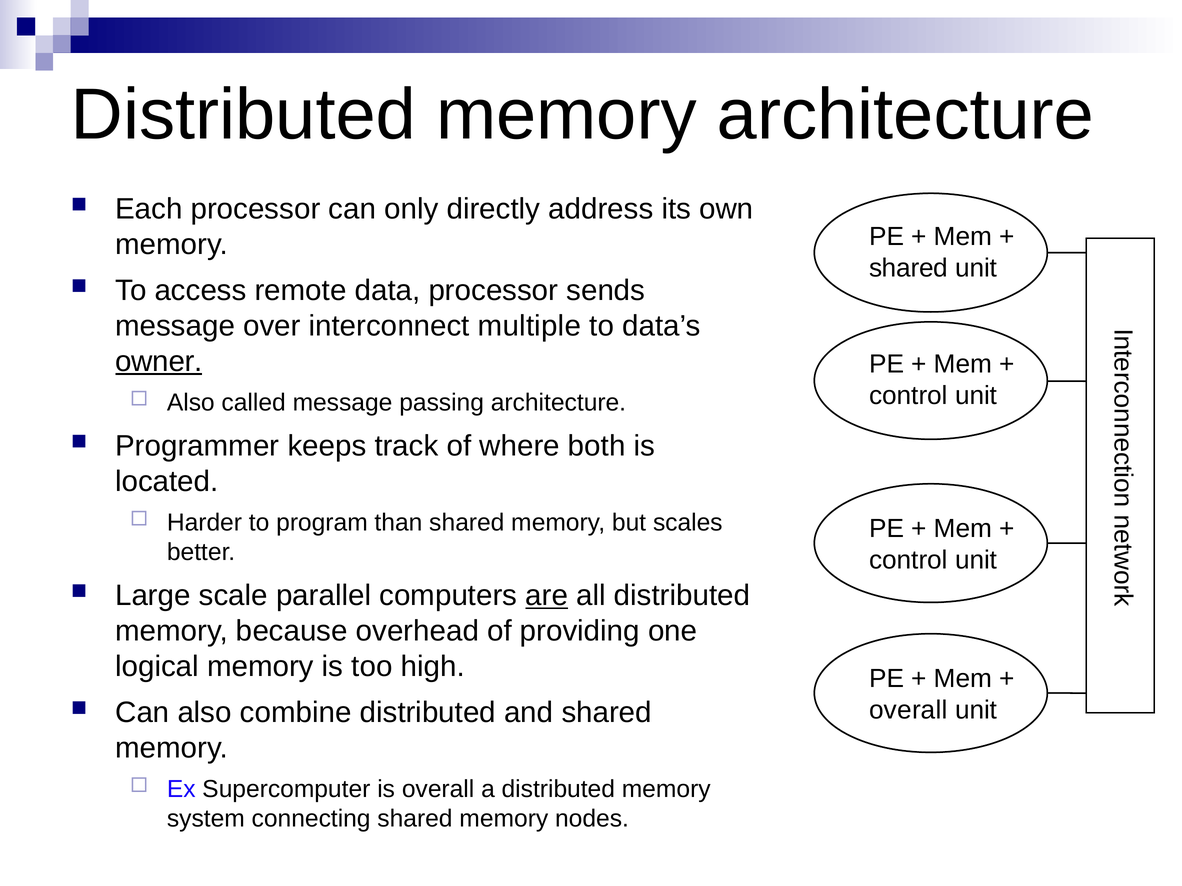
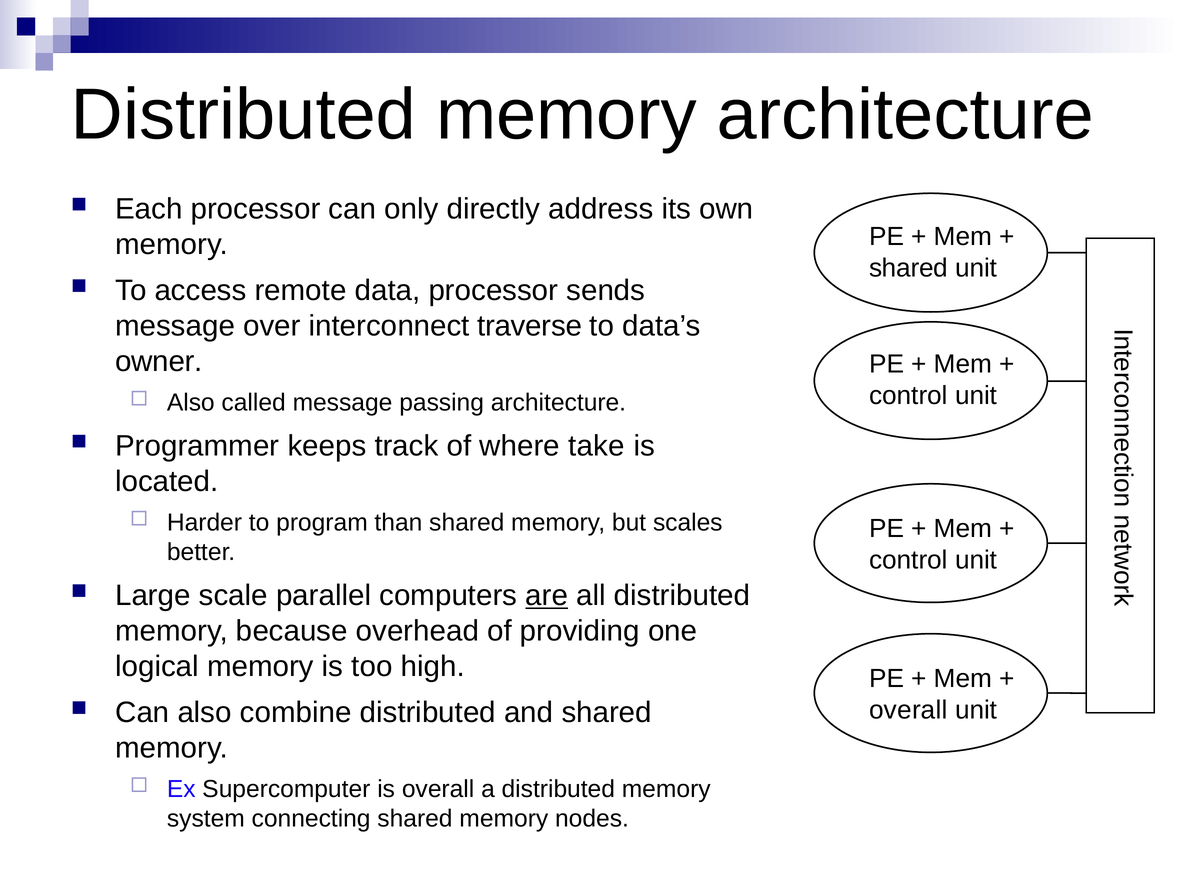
multiple: multiple -> traverse
owner underline: present -> none
both: both -> take
